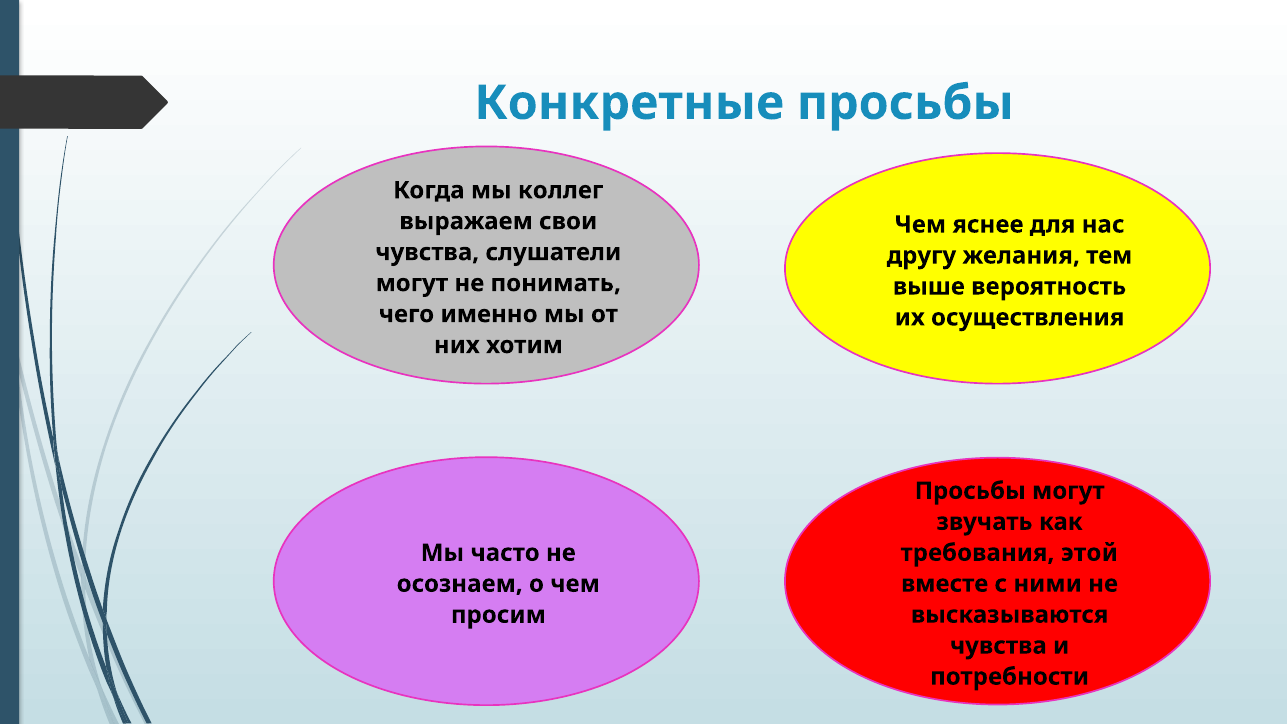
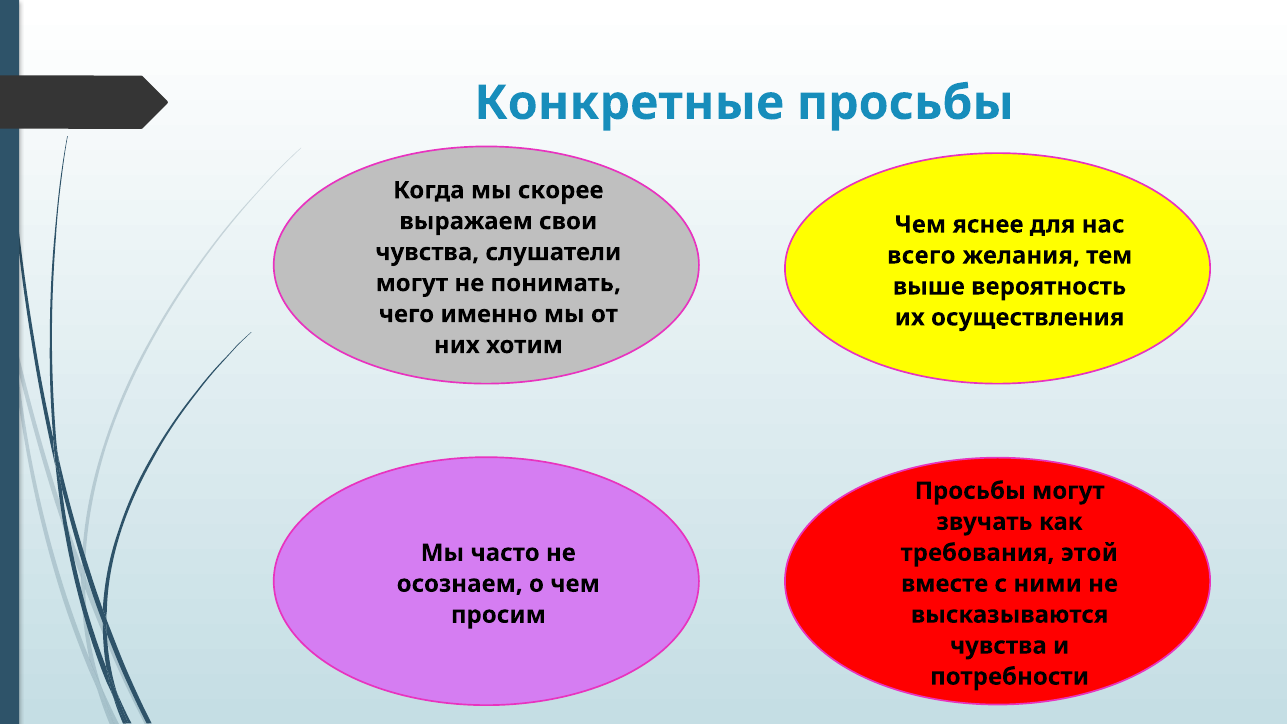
коллег: коллег -> скорее
другу: другу -> всего
